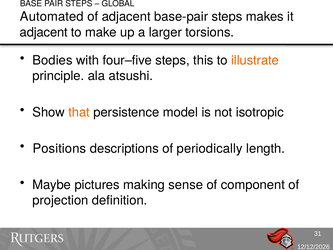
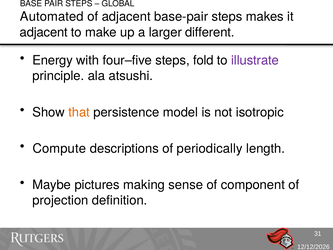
torsions: torsions -> different
Bodies: Bodies -> Energy
this: this -> fold
illustrate colour: orange -> purple
Positions: Positions -> Compute
